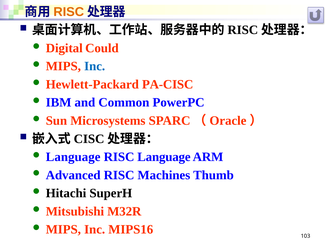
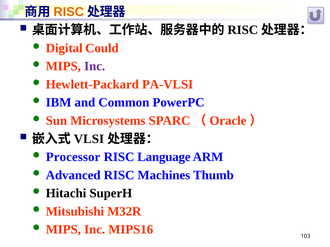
Inc at (95, 66) colour: blue -> purple
PA-CISC: PA-CISC -> PA-VLSI
CISC: CISC -> VLSI
Language at (73, 157): Language -> Processor
